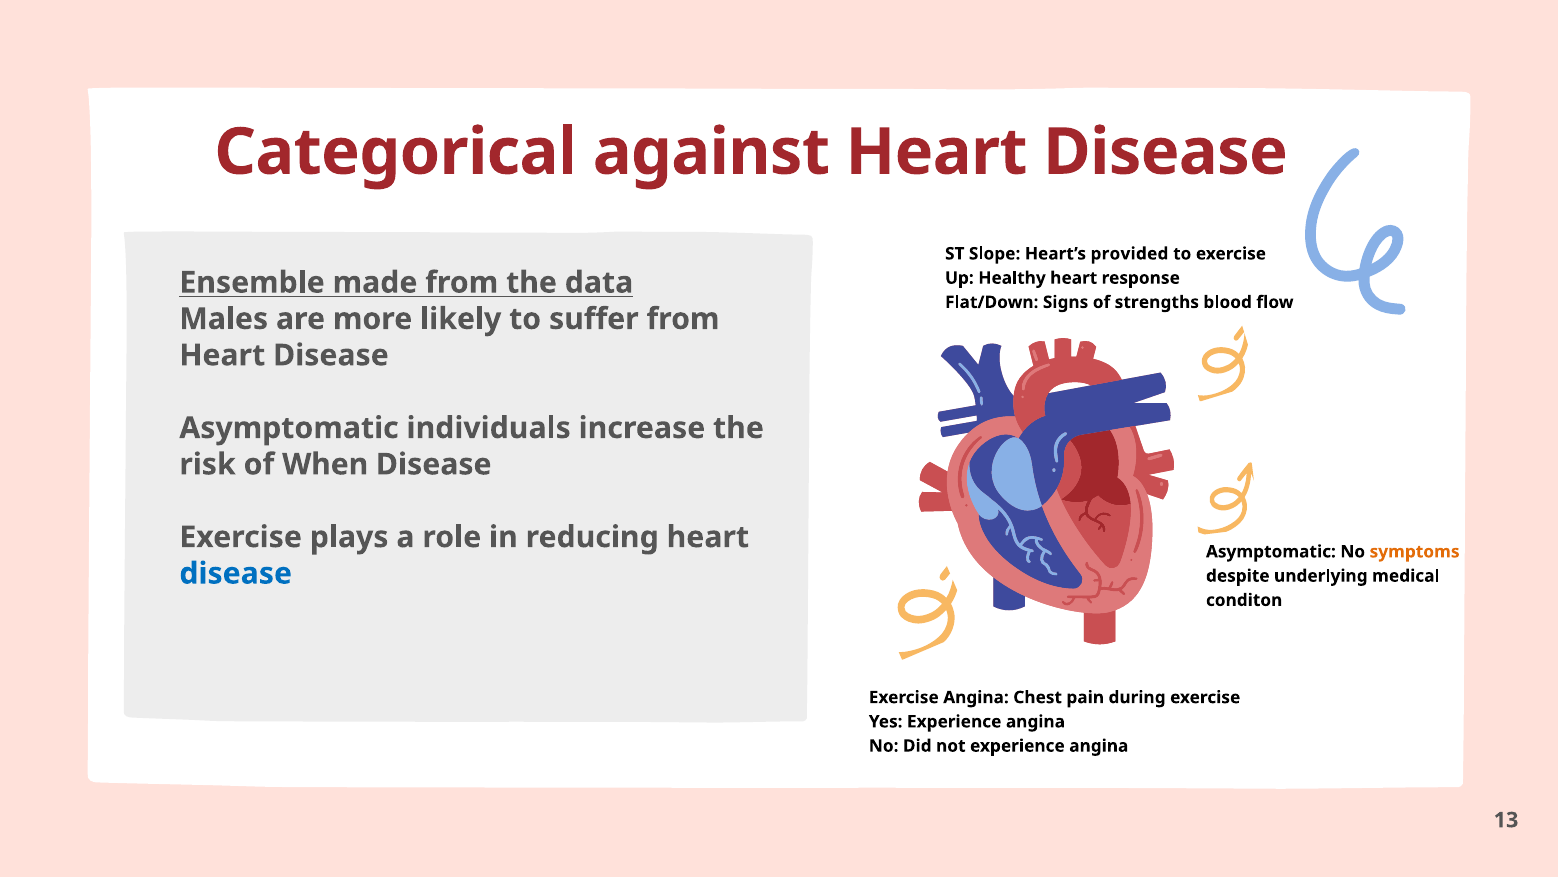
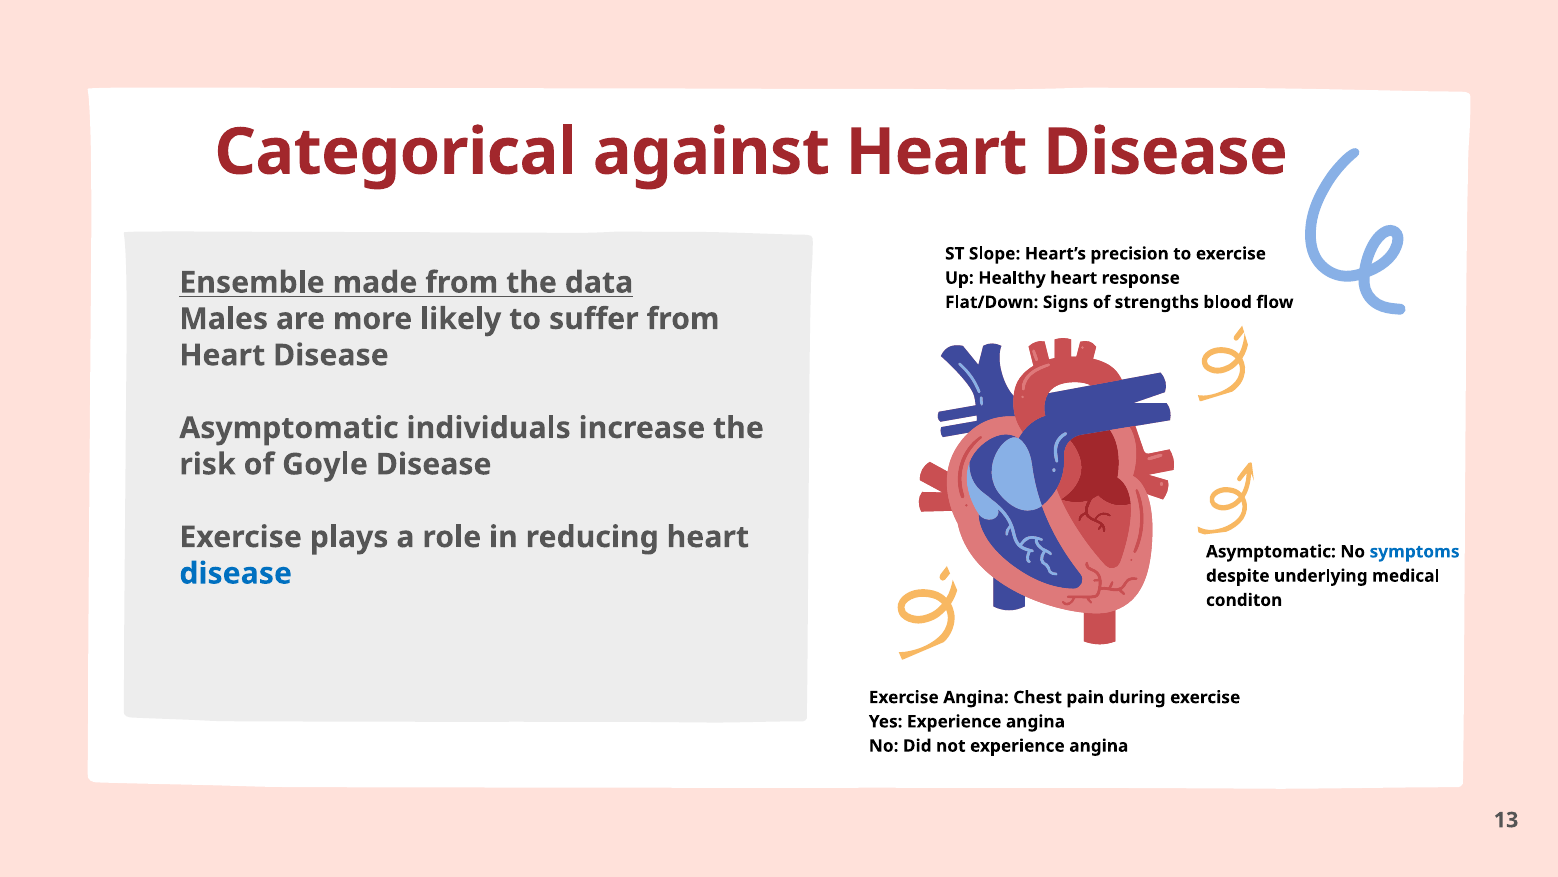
provided: provided -> precision
When: When -> Goyle
symptoms colour: orange -> blue
